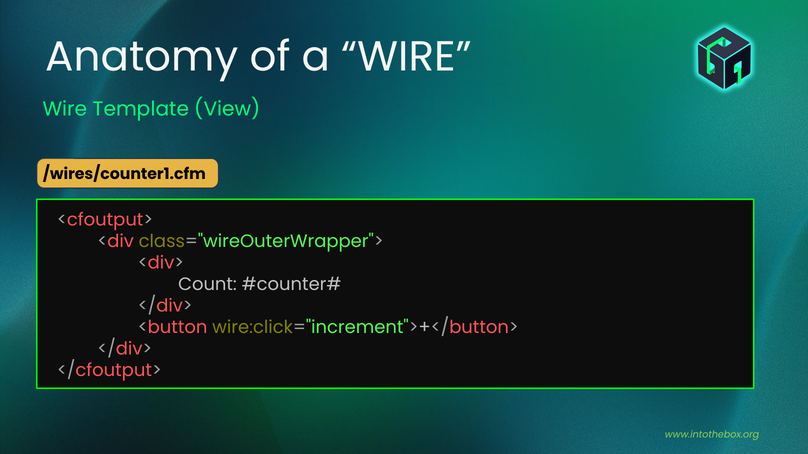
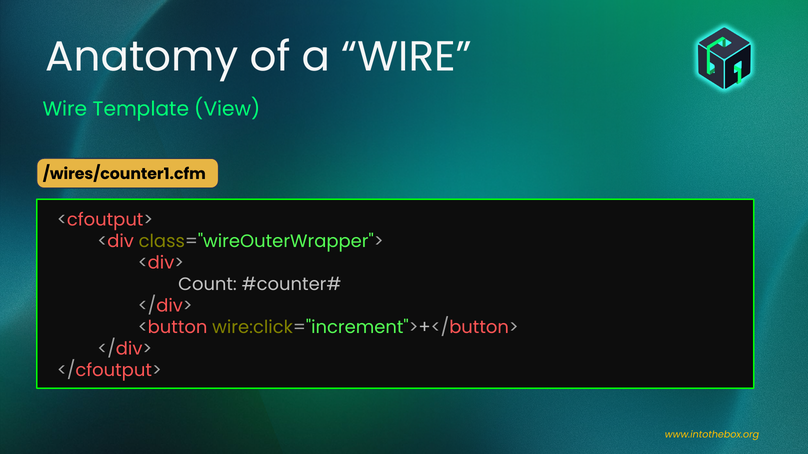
www.intothebox.org colour: light green -> yellow
